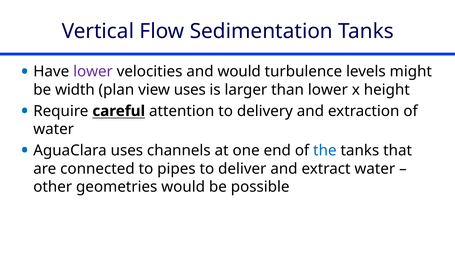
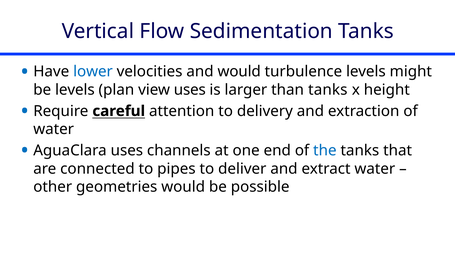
lower at (93, 72) colour: purple -> blue
be width: width -> levels
than lower: lower -> tanks
